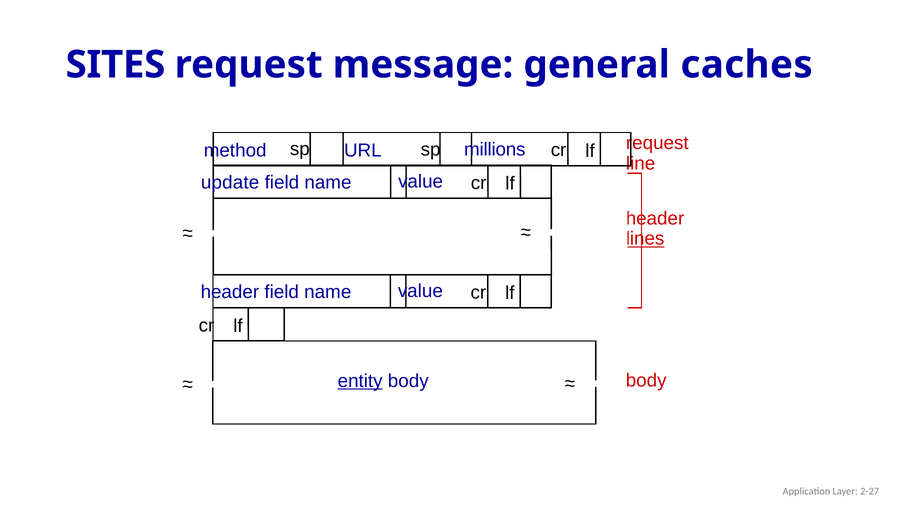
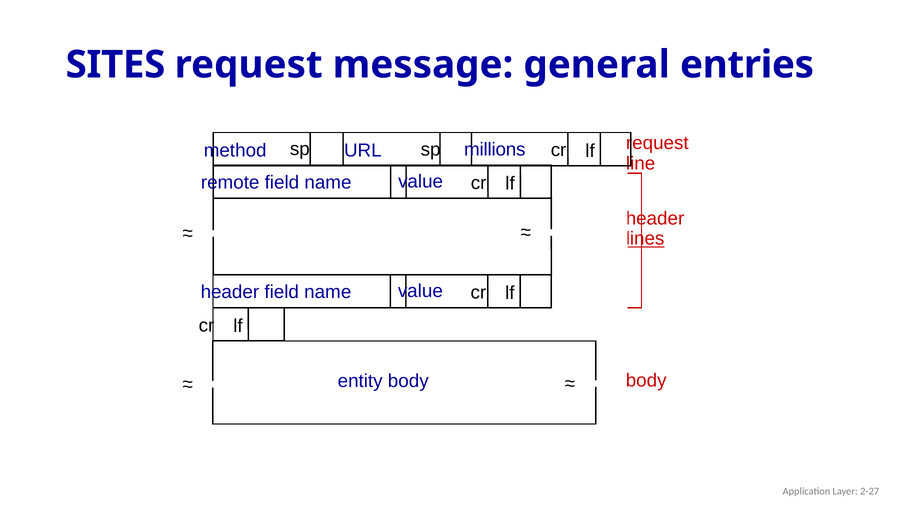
caches: caches -> entries
update: update -> remote
entity underline: present -> none
